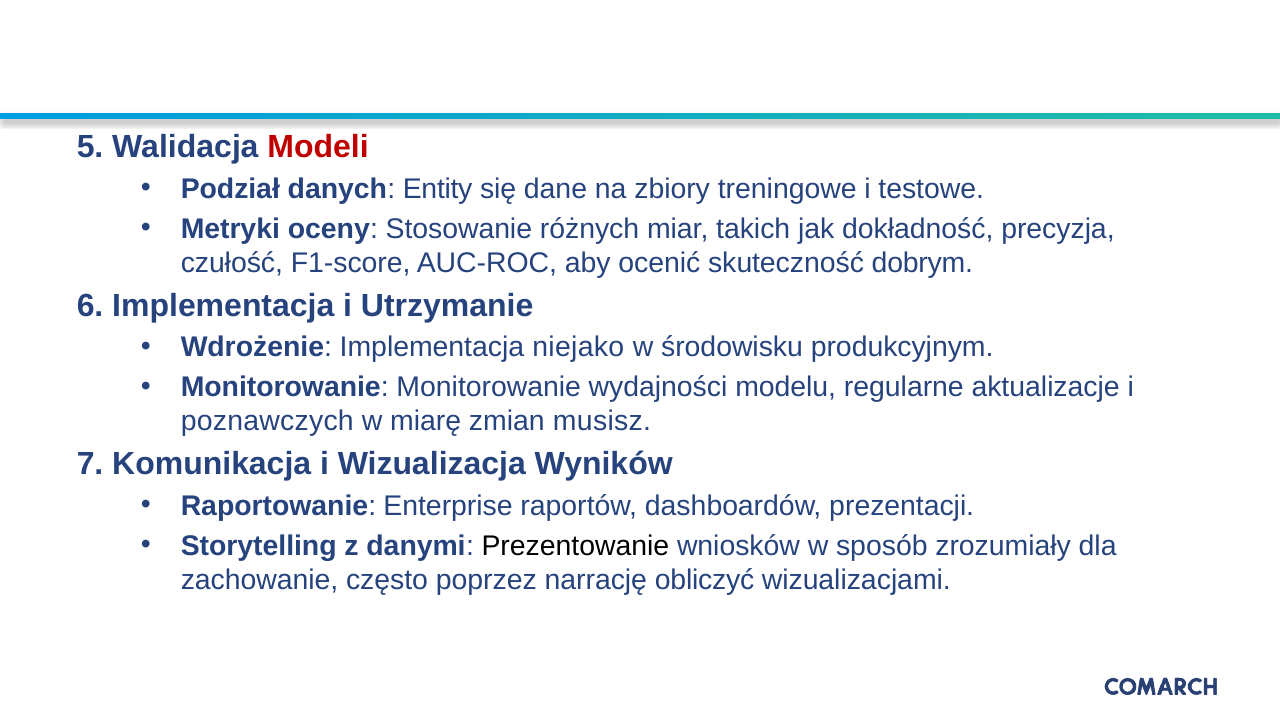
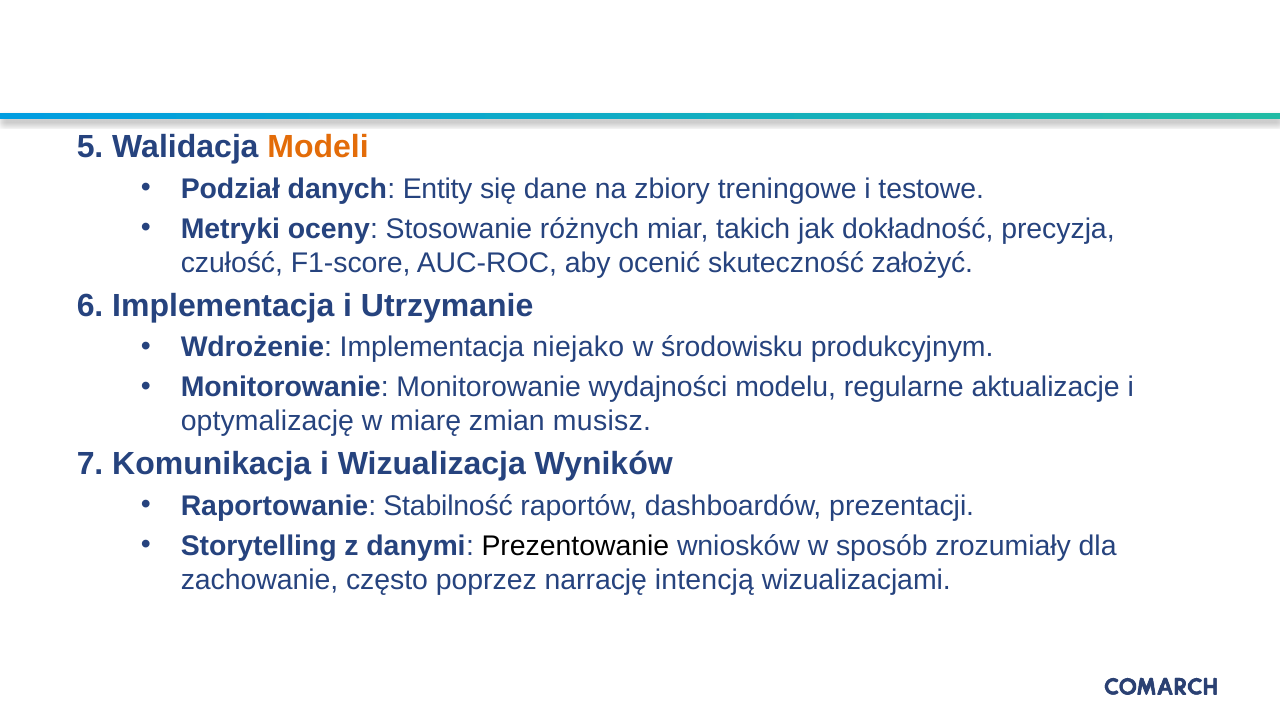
Modeli colour: red -> orange
dobrym: dobrym -> założyć
poznawczych: poznawczych -> optymalizację
Enterprise: Enterprise -> Stabilność
obliczyć: obliczyć -> intencją
